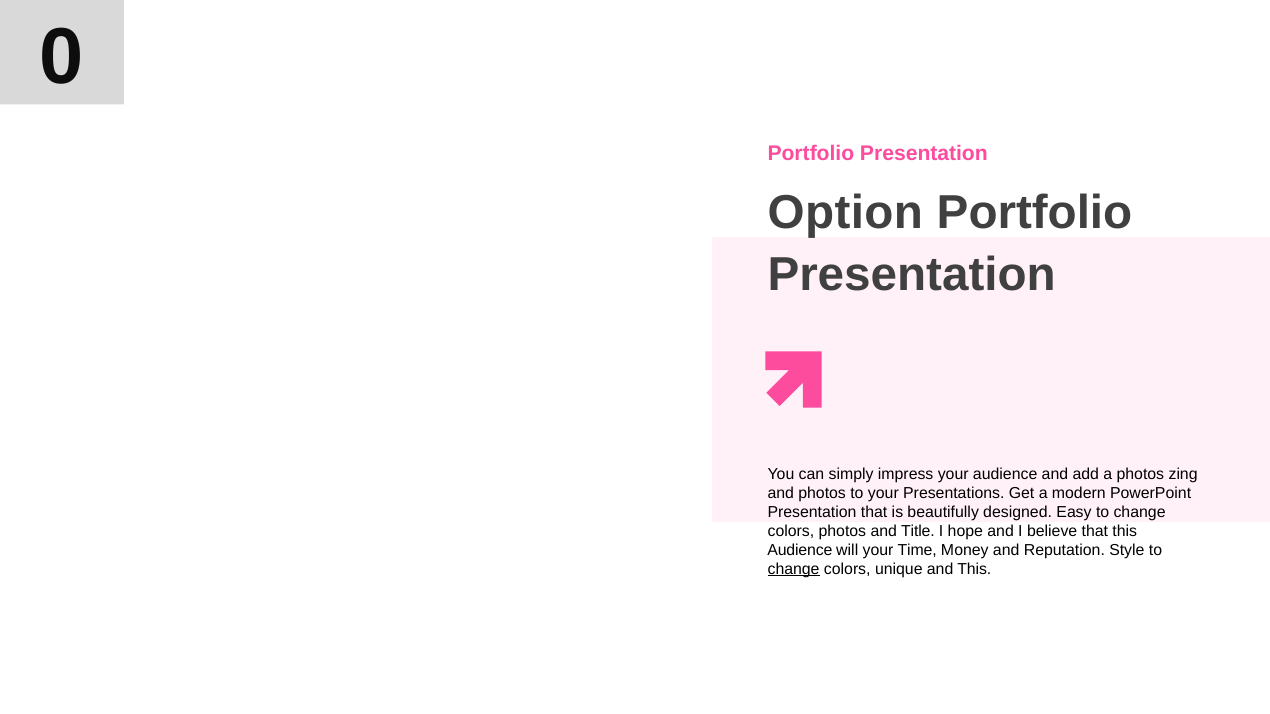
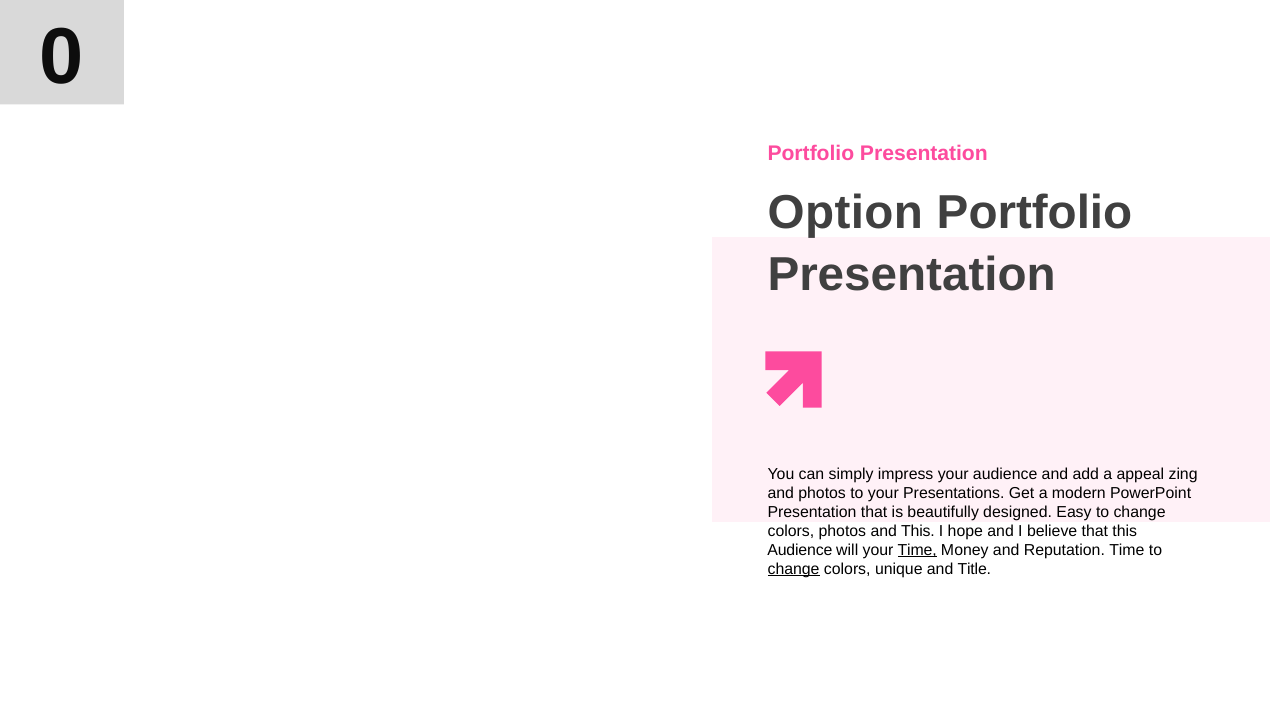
a photos: photos -> appeal
and Title: Title -> This
Time at (917, 550) underline: none -> present
Reputation Style: Style -> Time
and This: This -> Title
